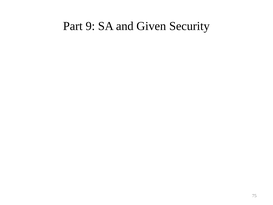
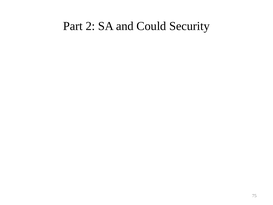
9: 9 -> 2
Given: Given -> Could
